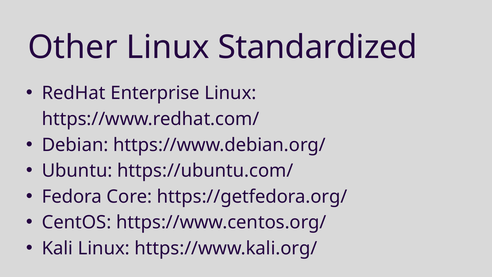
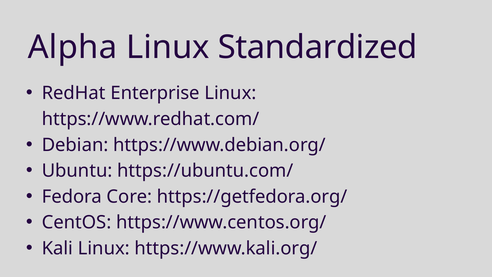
Other: Other -> Alpha
